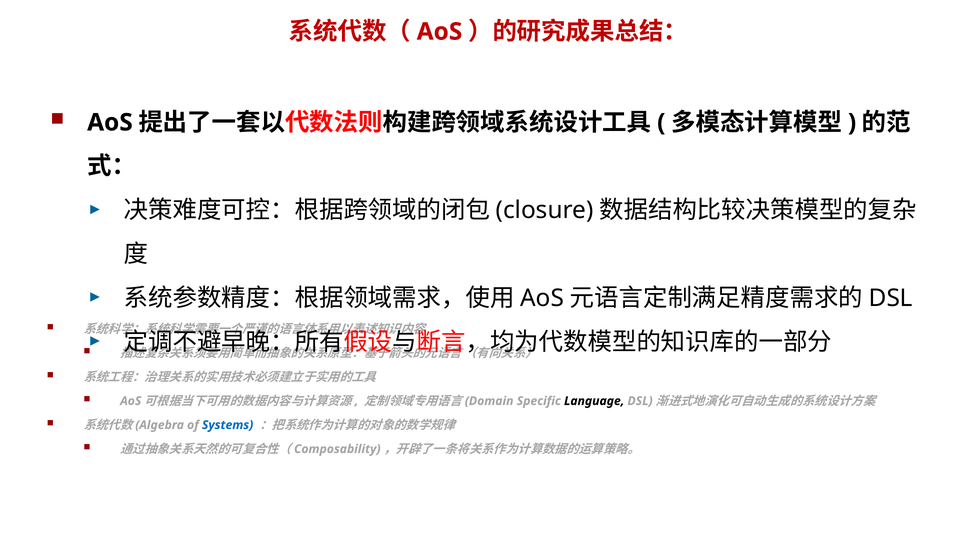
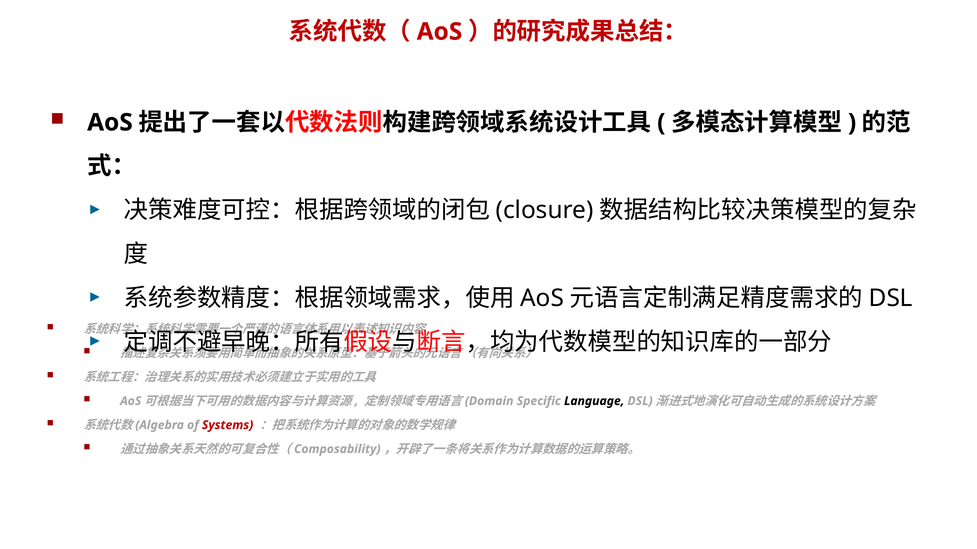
Systems colour: blue -> red
